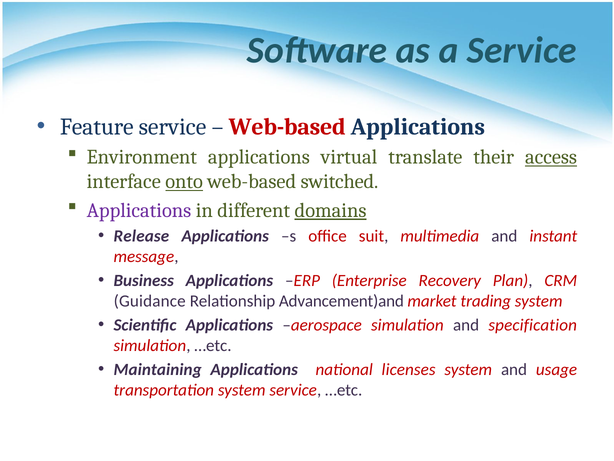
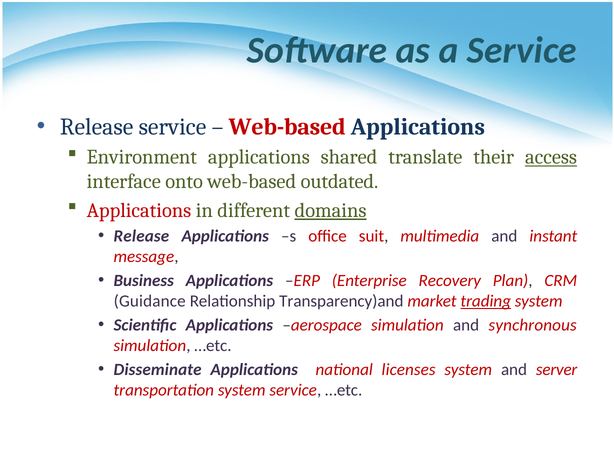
Feature at (97, 126): Feature -> Release
virtual: virtual -> shared
onto underline: present -> none
switched: switched -> outdated
Applications at (139, 210) colour: purple -> red
Advancement)and: Advancement)and -> Transparency)and
trading underline: none -> present
specification: specification -> synchronous
Maintaining: Maintaining -> Disseminate
usage: usage -> server
